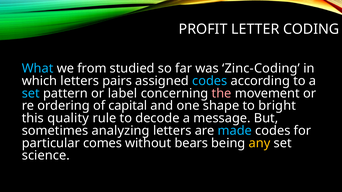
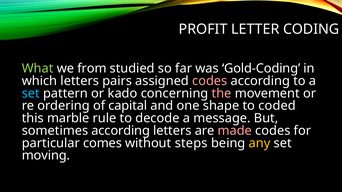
What colour: light blue -> light green
Zinc-Coding: Zinc-Coding -> Gold-Coding
codes at (210, 81) colour: light blue -> pink
label: label -> kado
bright: bright -> coded
quality: quality -> marble
sometimes analyzing: analyzing -> according
made colour: light blue -> pink
bears: bears -> steps
science: science -> moving
